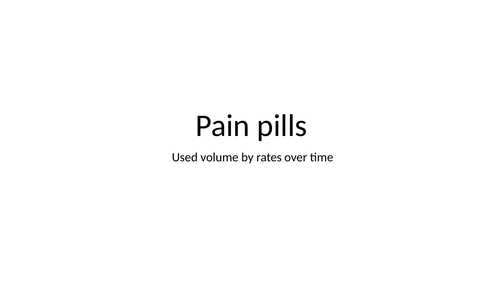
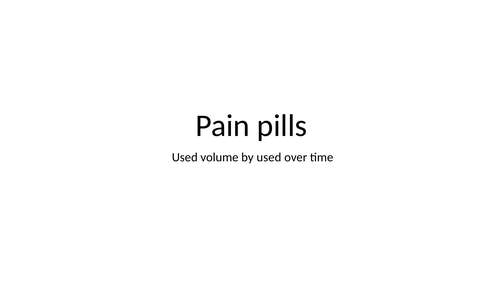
by rates: rates -> used
